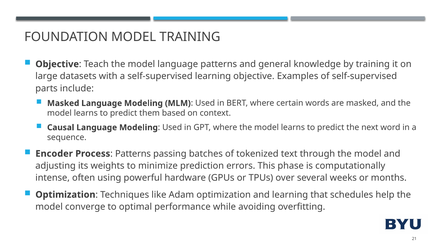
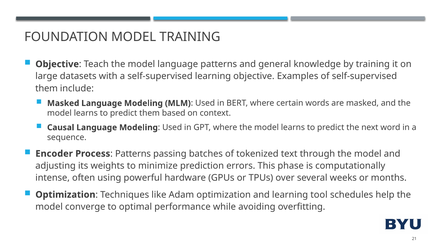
parts at (47, 88): parts -> them
that: that -> tool
